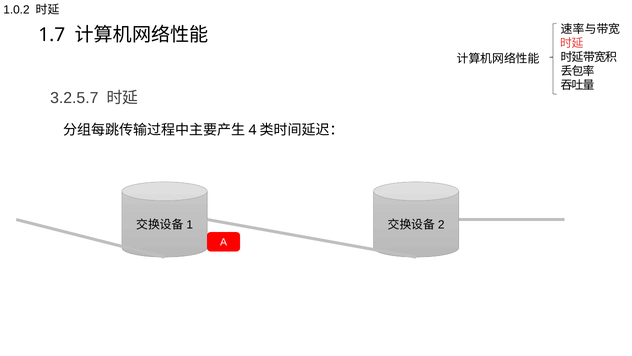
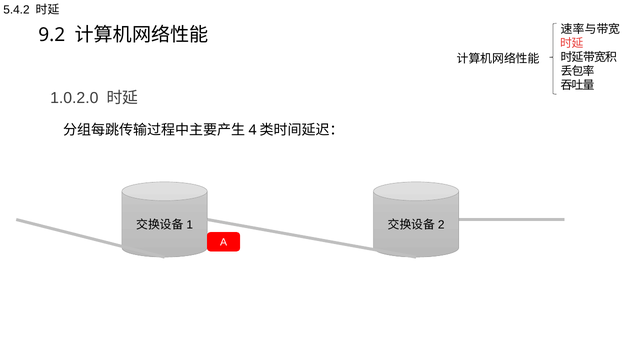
1.0.2: 1.0.2 -> 5.4.2
1.7: 1.7 -> 9.2
3.2.5.7: 3.2.5.7 -> 1.0.2.0
